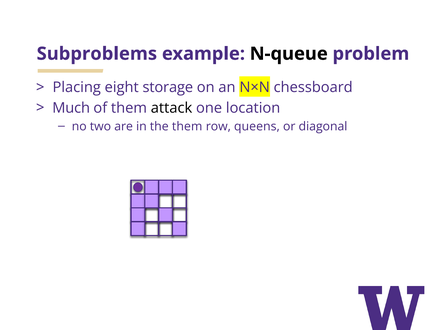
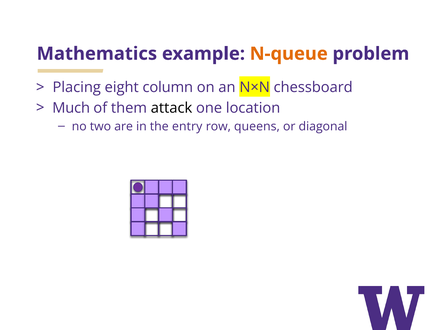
Subproblems: Subproblems -> Mathematics
N-queue colour: black -> orange
storage: storage -> column
the them: them -> entry
